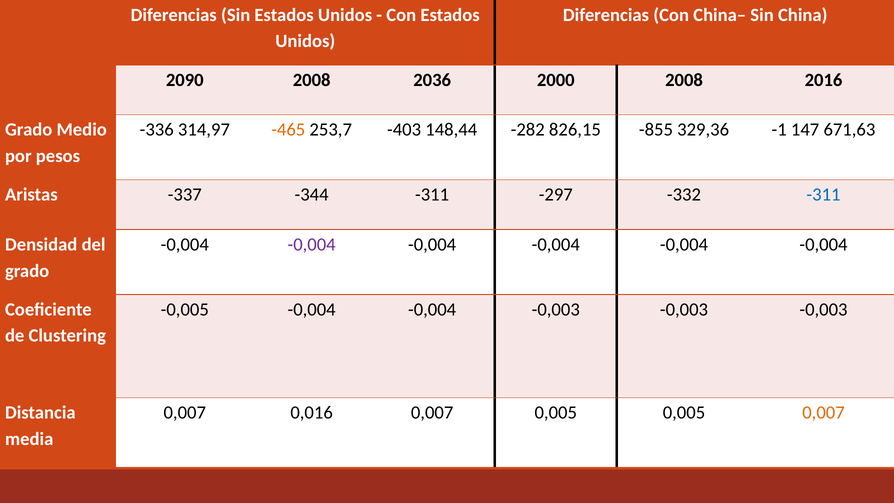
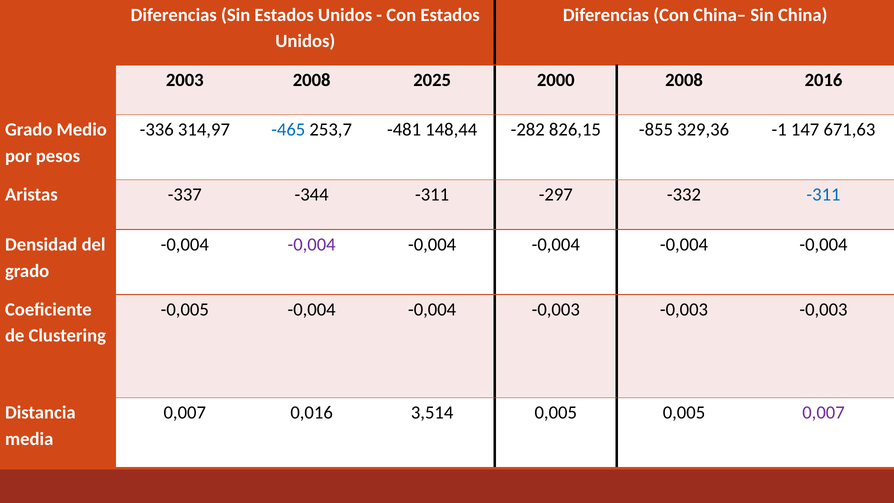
2090: 2090 -> 2003
2036: 2036 -> 2025
-465 colour: orange -> blue
-403: -403 -> -481
0,016 0,007: 0,007 -> 3,514
0,007 at (823, 413) colour: orange -> purple
